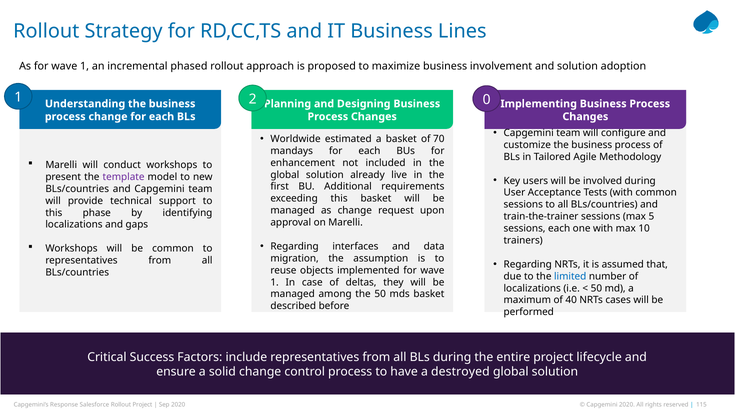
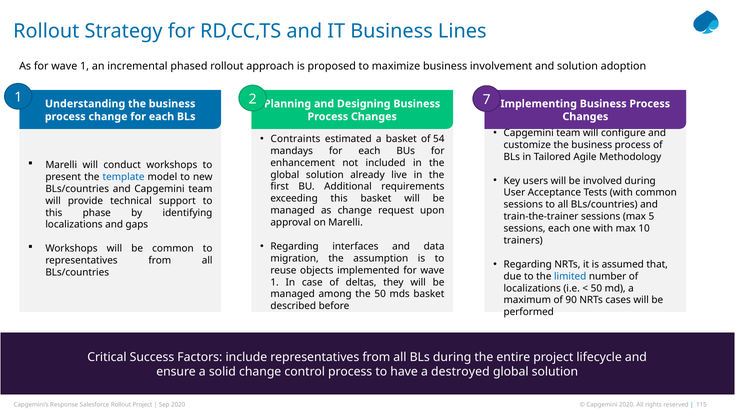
0: 0 -> 7
Worldwide: Worldwide -> Contraints
70: 70 -> 54
template colour: purple -> blue
40: 40 -> 90
